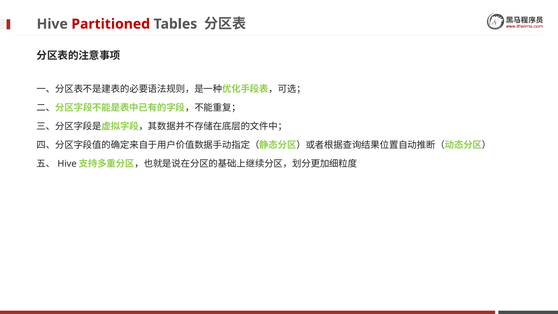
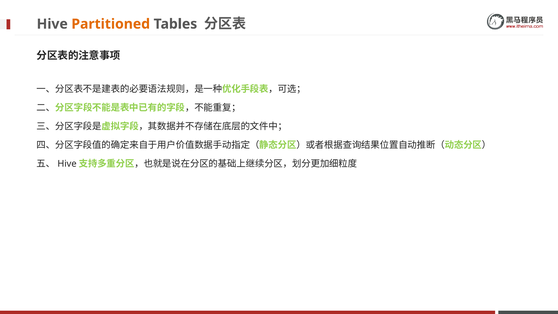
Partitioned colour: red -> orange
